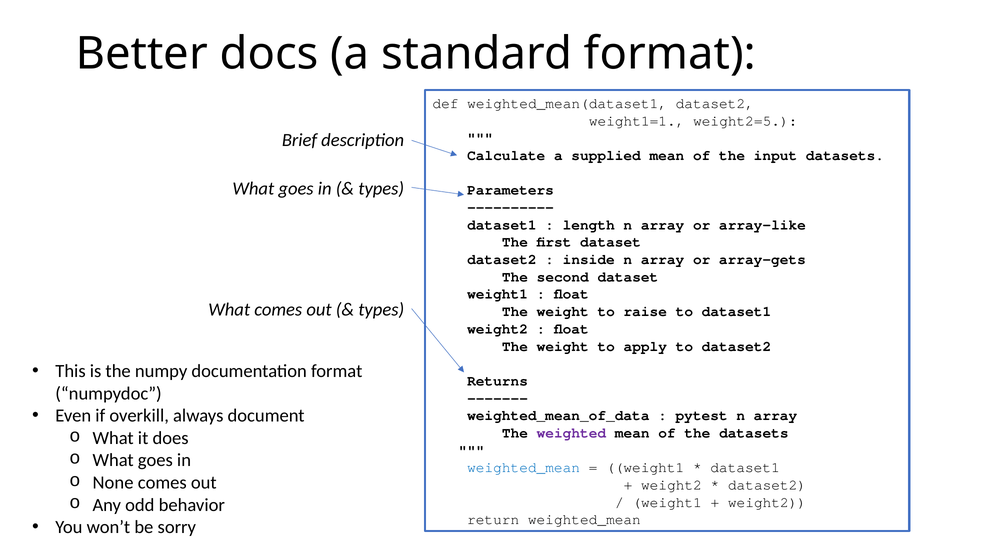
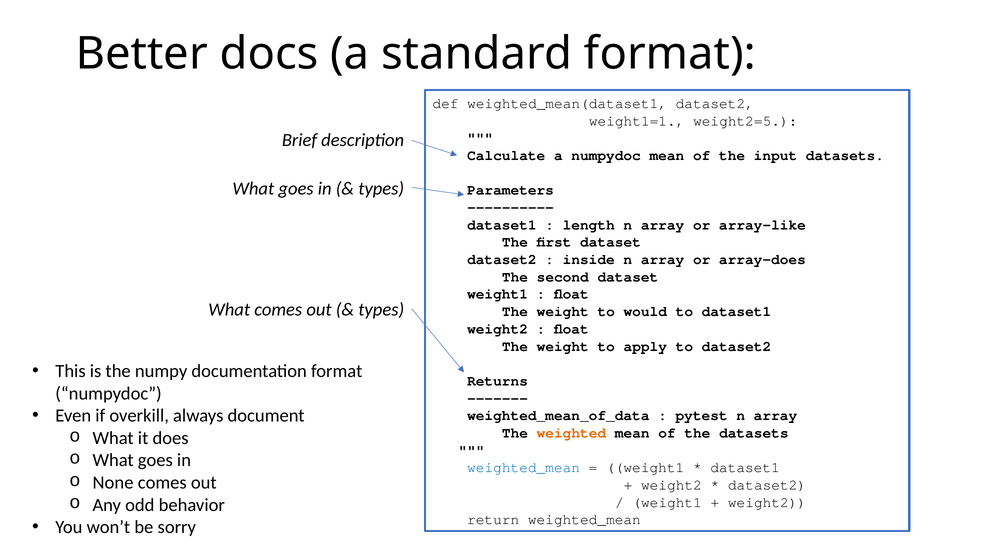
a supplied: supplied -> numpydoc
array-gets: array-gets -> array-does
raise: raise -> would
weighted colour: purple -> orange
